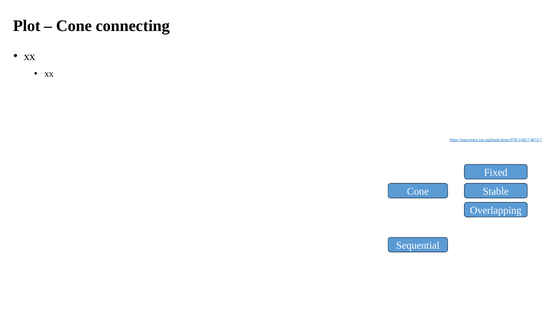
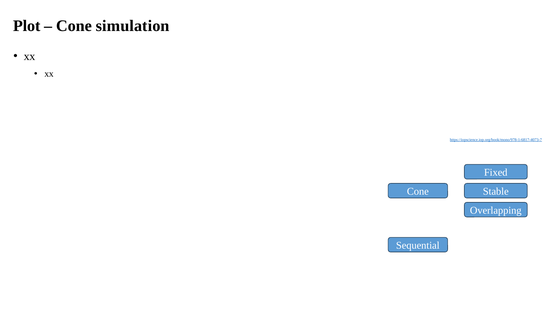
connecting: connecting -> simulation
